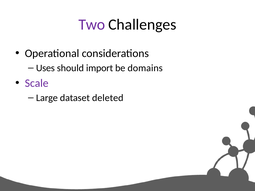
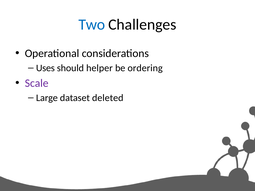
Two colour: purple -> blue
import: import -> helper
domains: domains -> ordering
